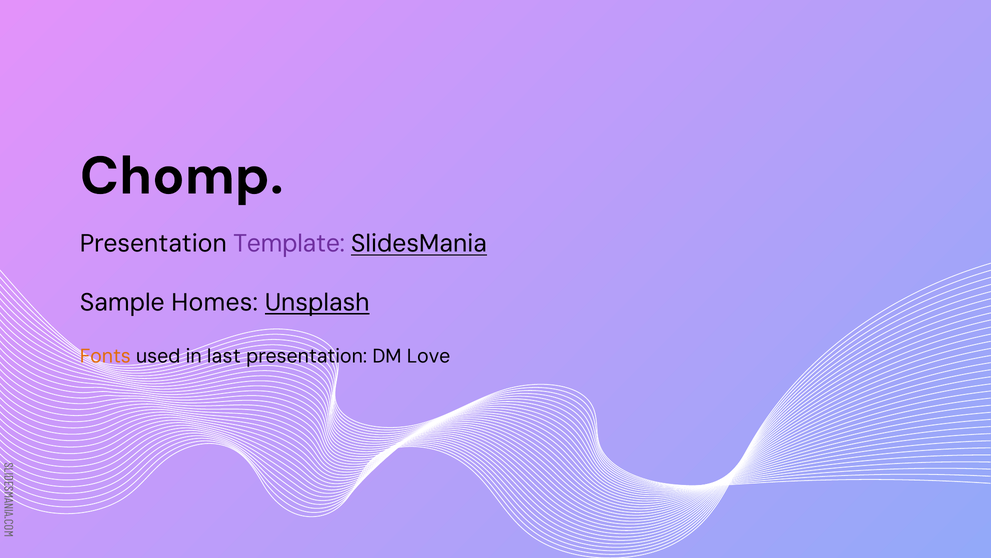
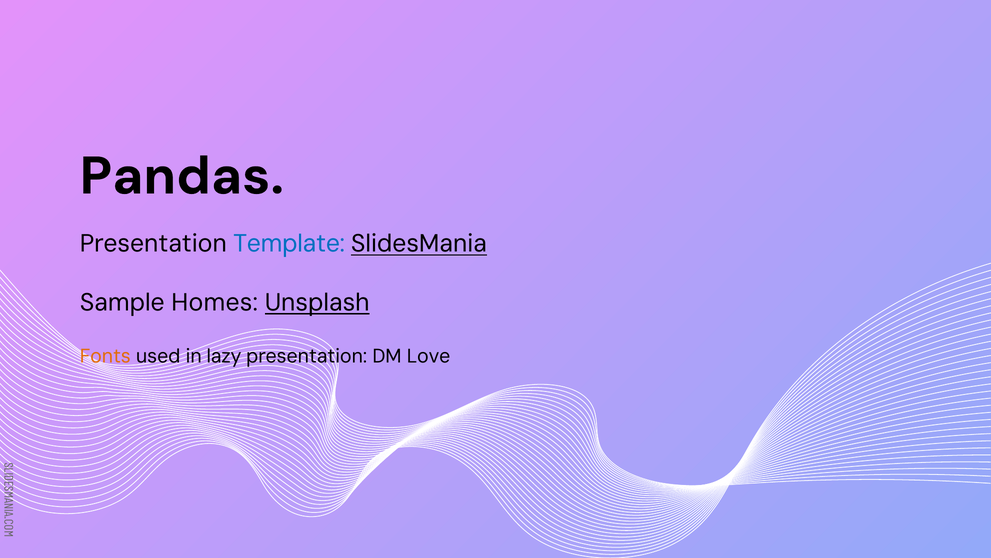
Chomp: Chomp -> Pandas
Template colour: purple -> blue
last: last -> lazy
